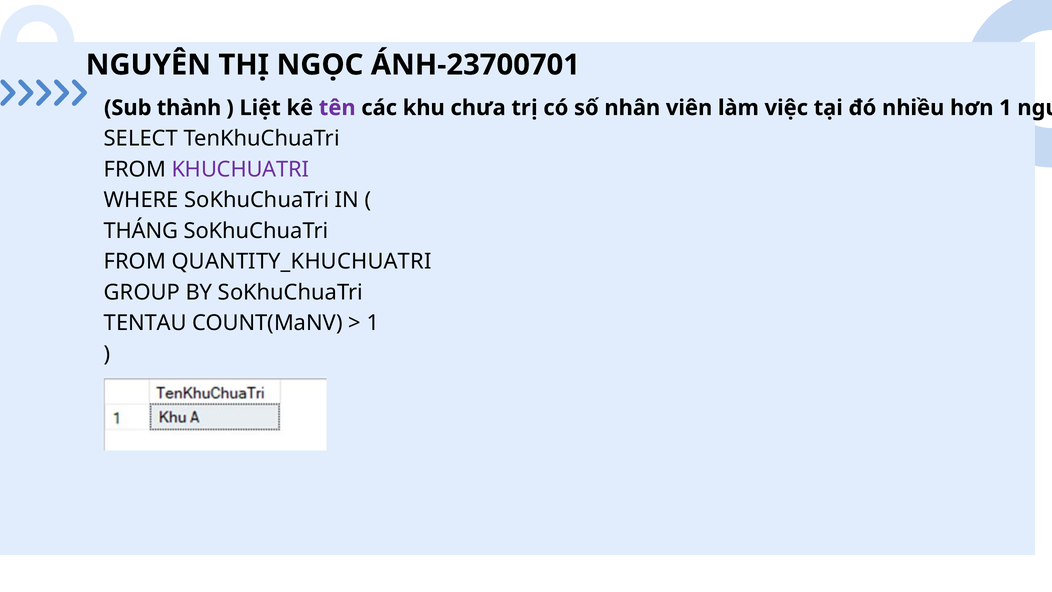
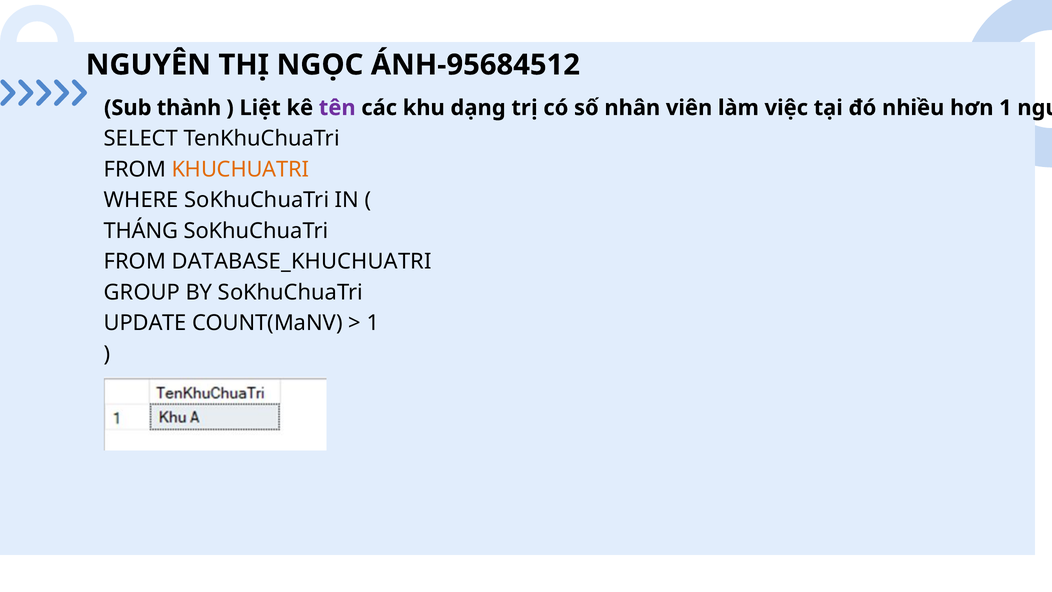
ÁNH-23700701: ÁNH-23700701 -> ÁNH-95684512
chưa: chưa -> dạng
KHUCHUATRI colour: purple -> orange
QUANTITY_KHUCHUATRI: QUANTITY_KHUCHUATRI -> DATABASE_KHUCHUATRI
TENTAU: TENTAU -> UPDATE
